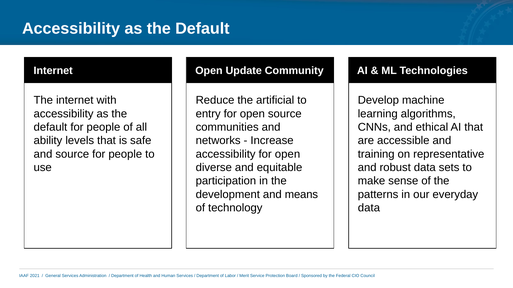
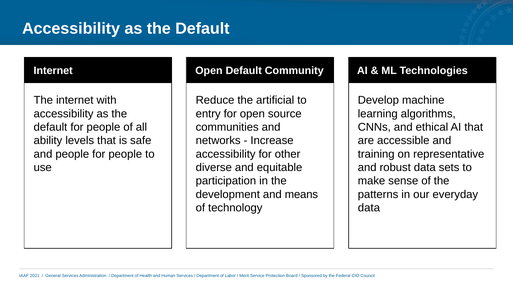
Open Update: Update -> Default
and source: source -> people
accessibility for open: open -> other
